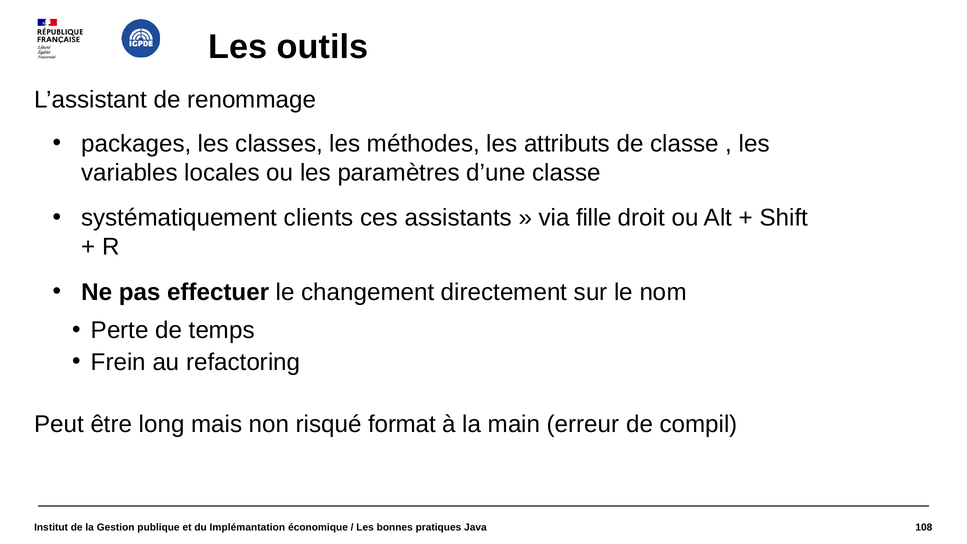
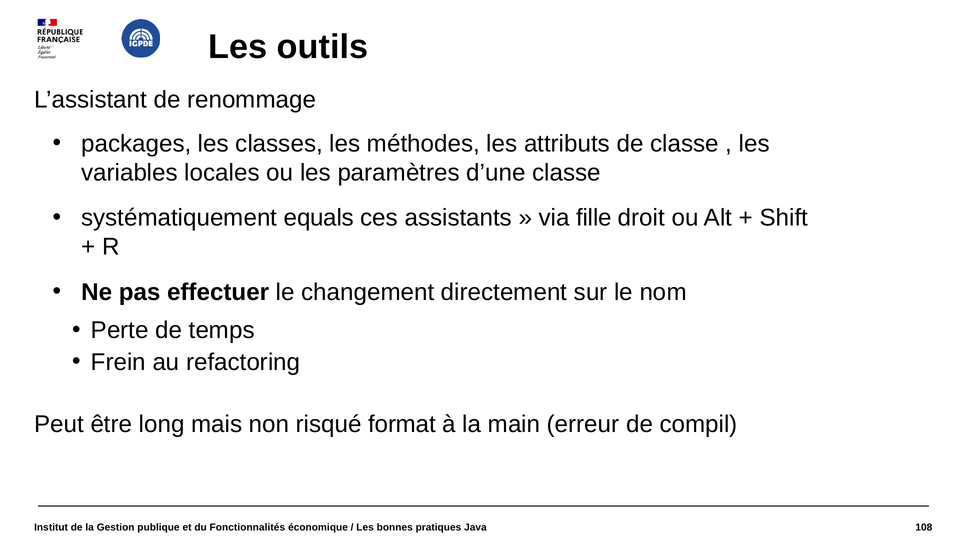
clients: clients -> equals
Implémantation: Implémantation -> Fonctionnalités
